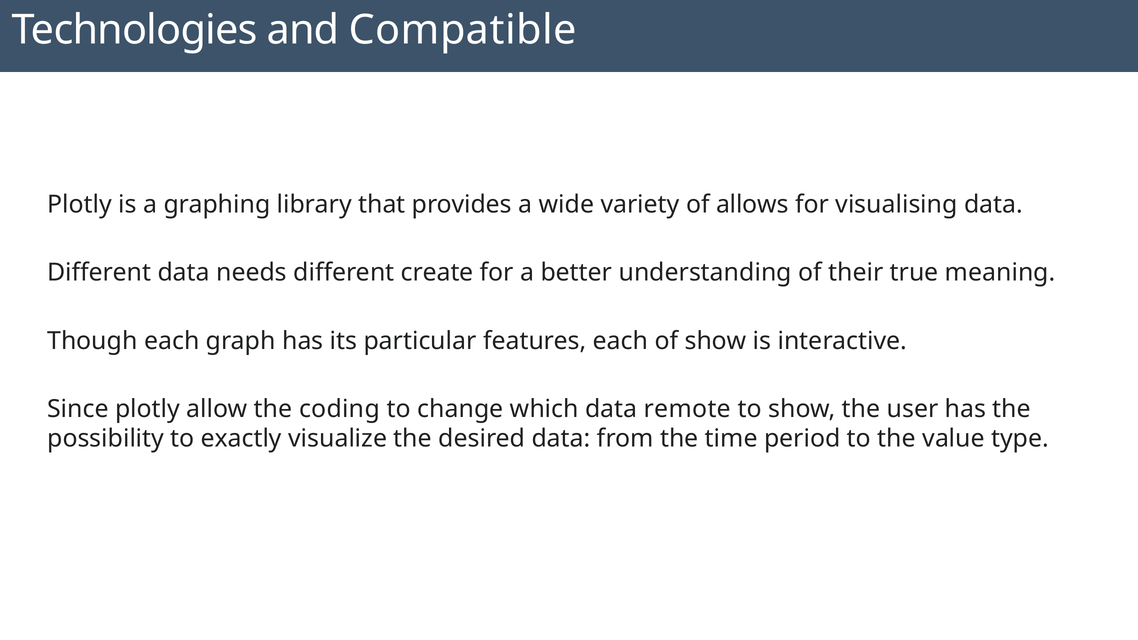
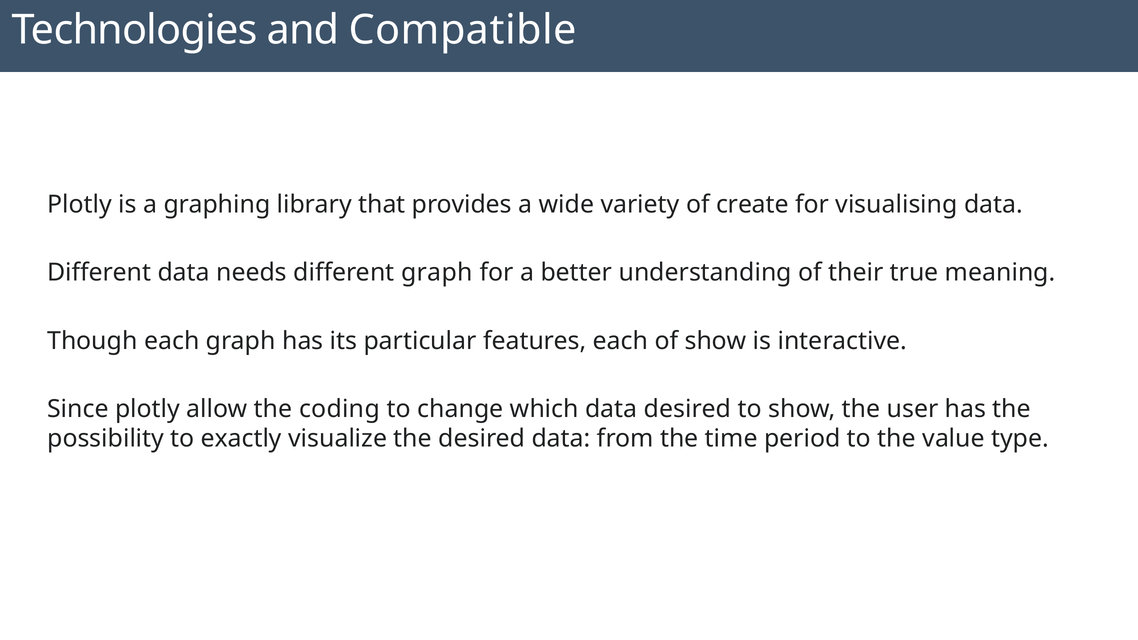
allows: allows -> create
different create: create -> graph
data remote: remote -> desired
